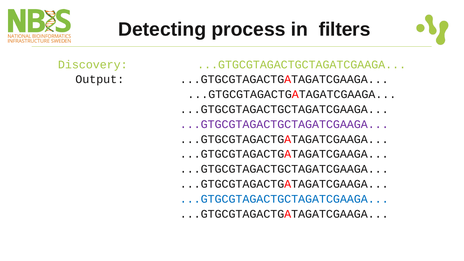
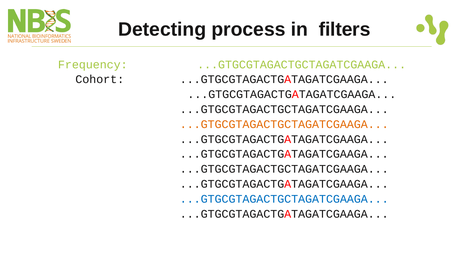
Discovery: Discovery -> Frequency
Output: Output -> Cohort
...GTGCGTAGACTGCTAGATCGAAGA at (284, 124) colour: purple -> orange
